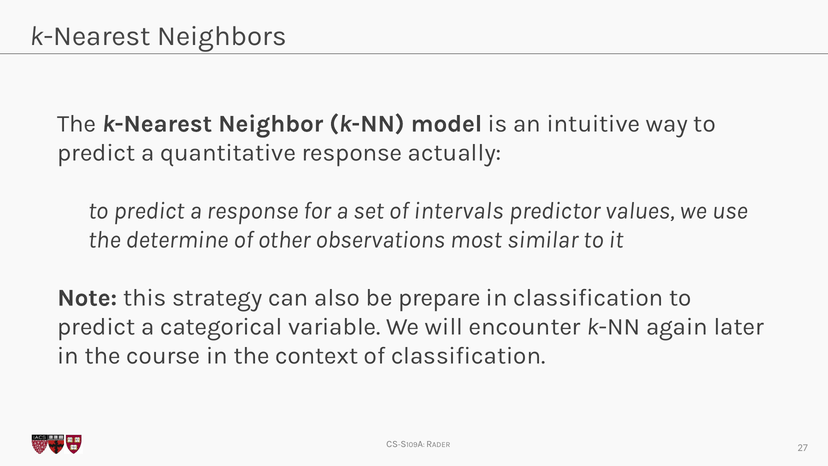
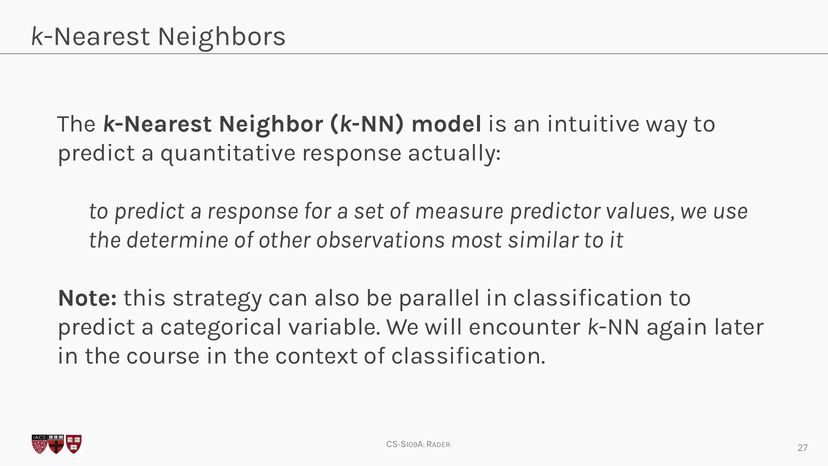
intervals: intervals -> measure
prepare: prepare -> parallel
